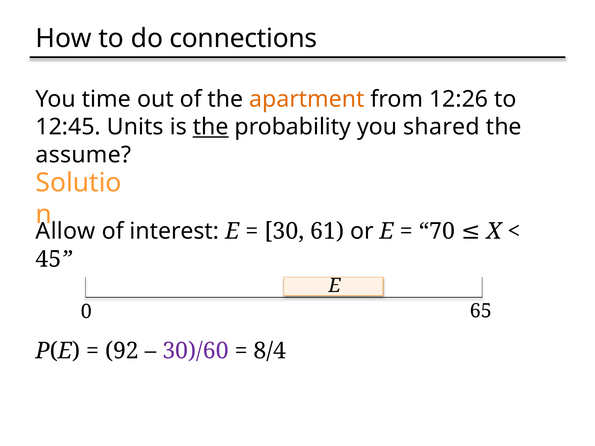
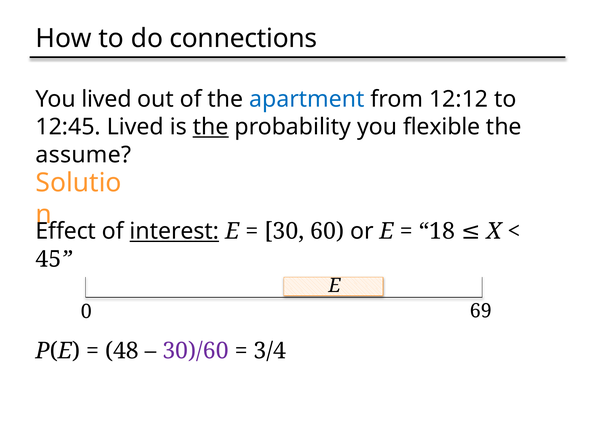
You time: time -> lived
apartment colour: orange -> blue
12:26: 12:26 -> 12:12
12:45 Units: Units -> Lived
shared: shared -> flexible
Allow: Allow -> Effect
interest underline: none -> present
61: 61 -> 60
70: 70 -> 18
65: 65 -> 69
92: 92 -> 48
8/4: 8/4 -> 3/4
